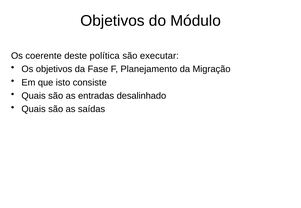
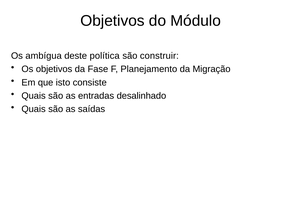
coerente: coerente -> ambígua
executar: executar -> construir
